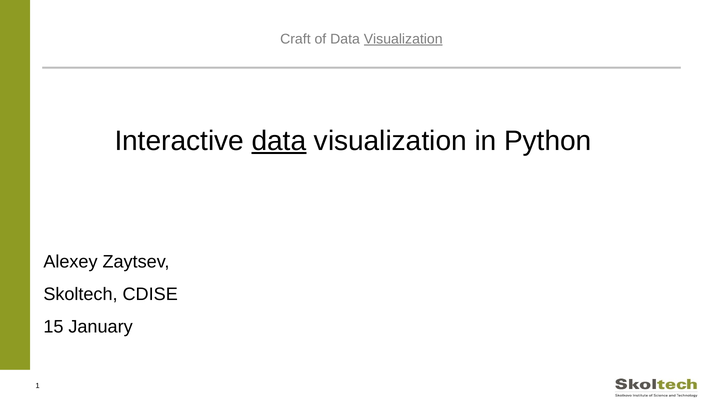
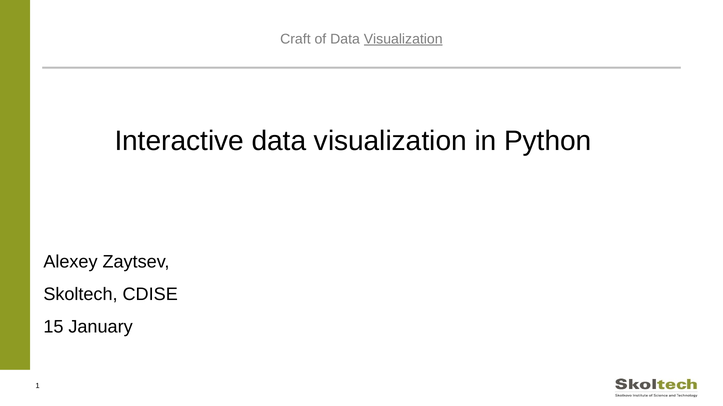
data at (279, 141) underline: present -> none
